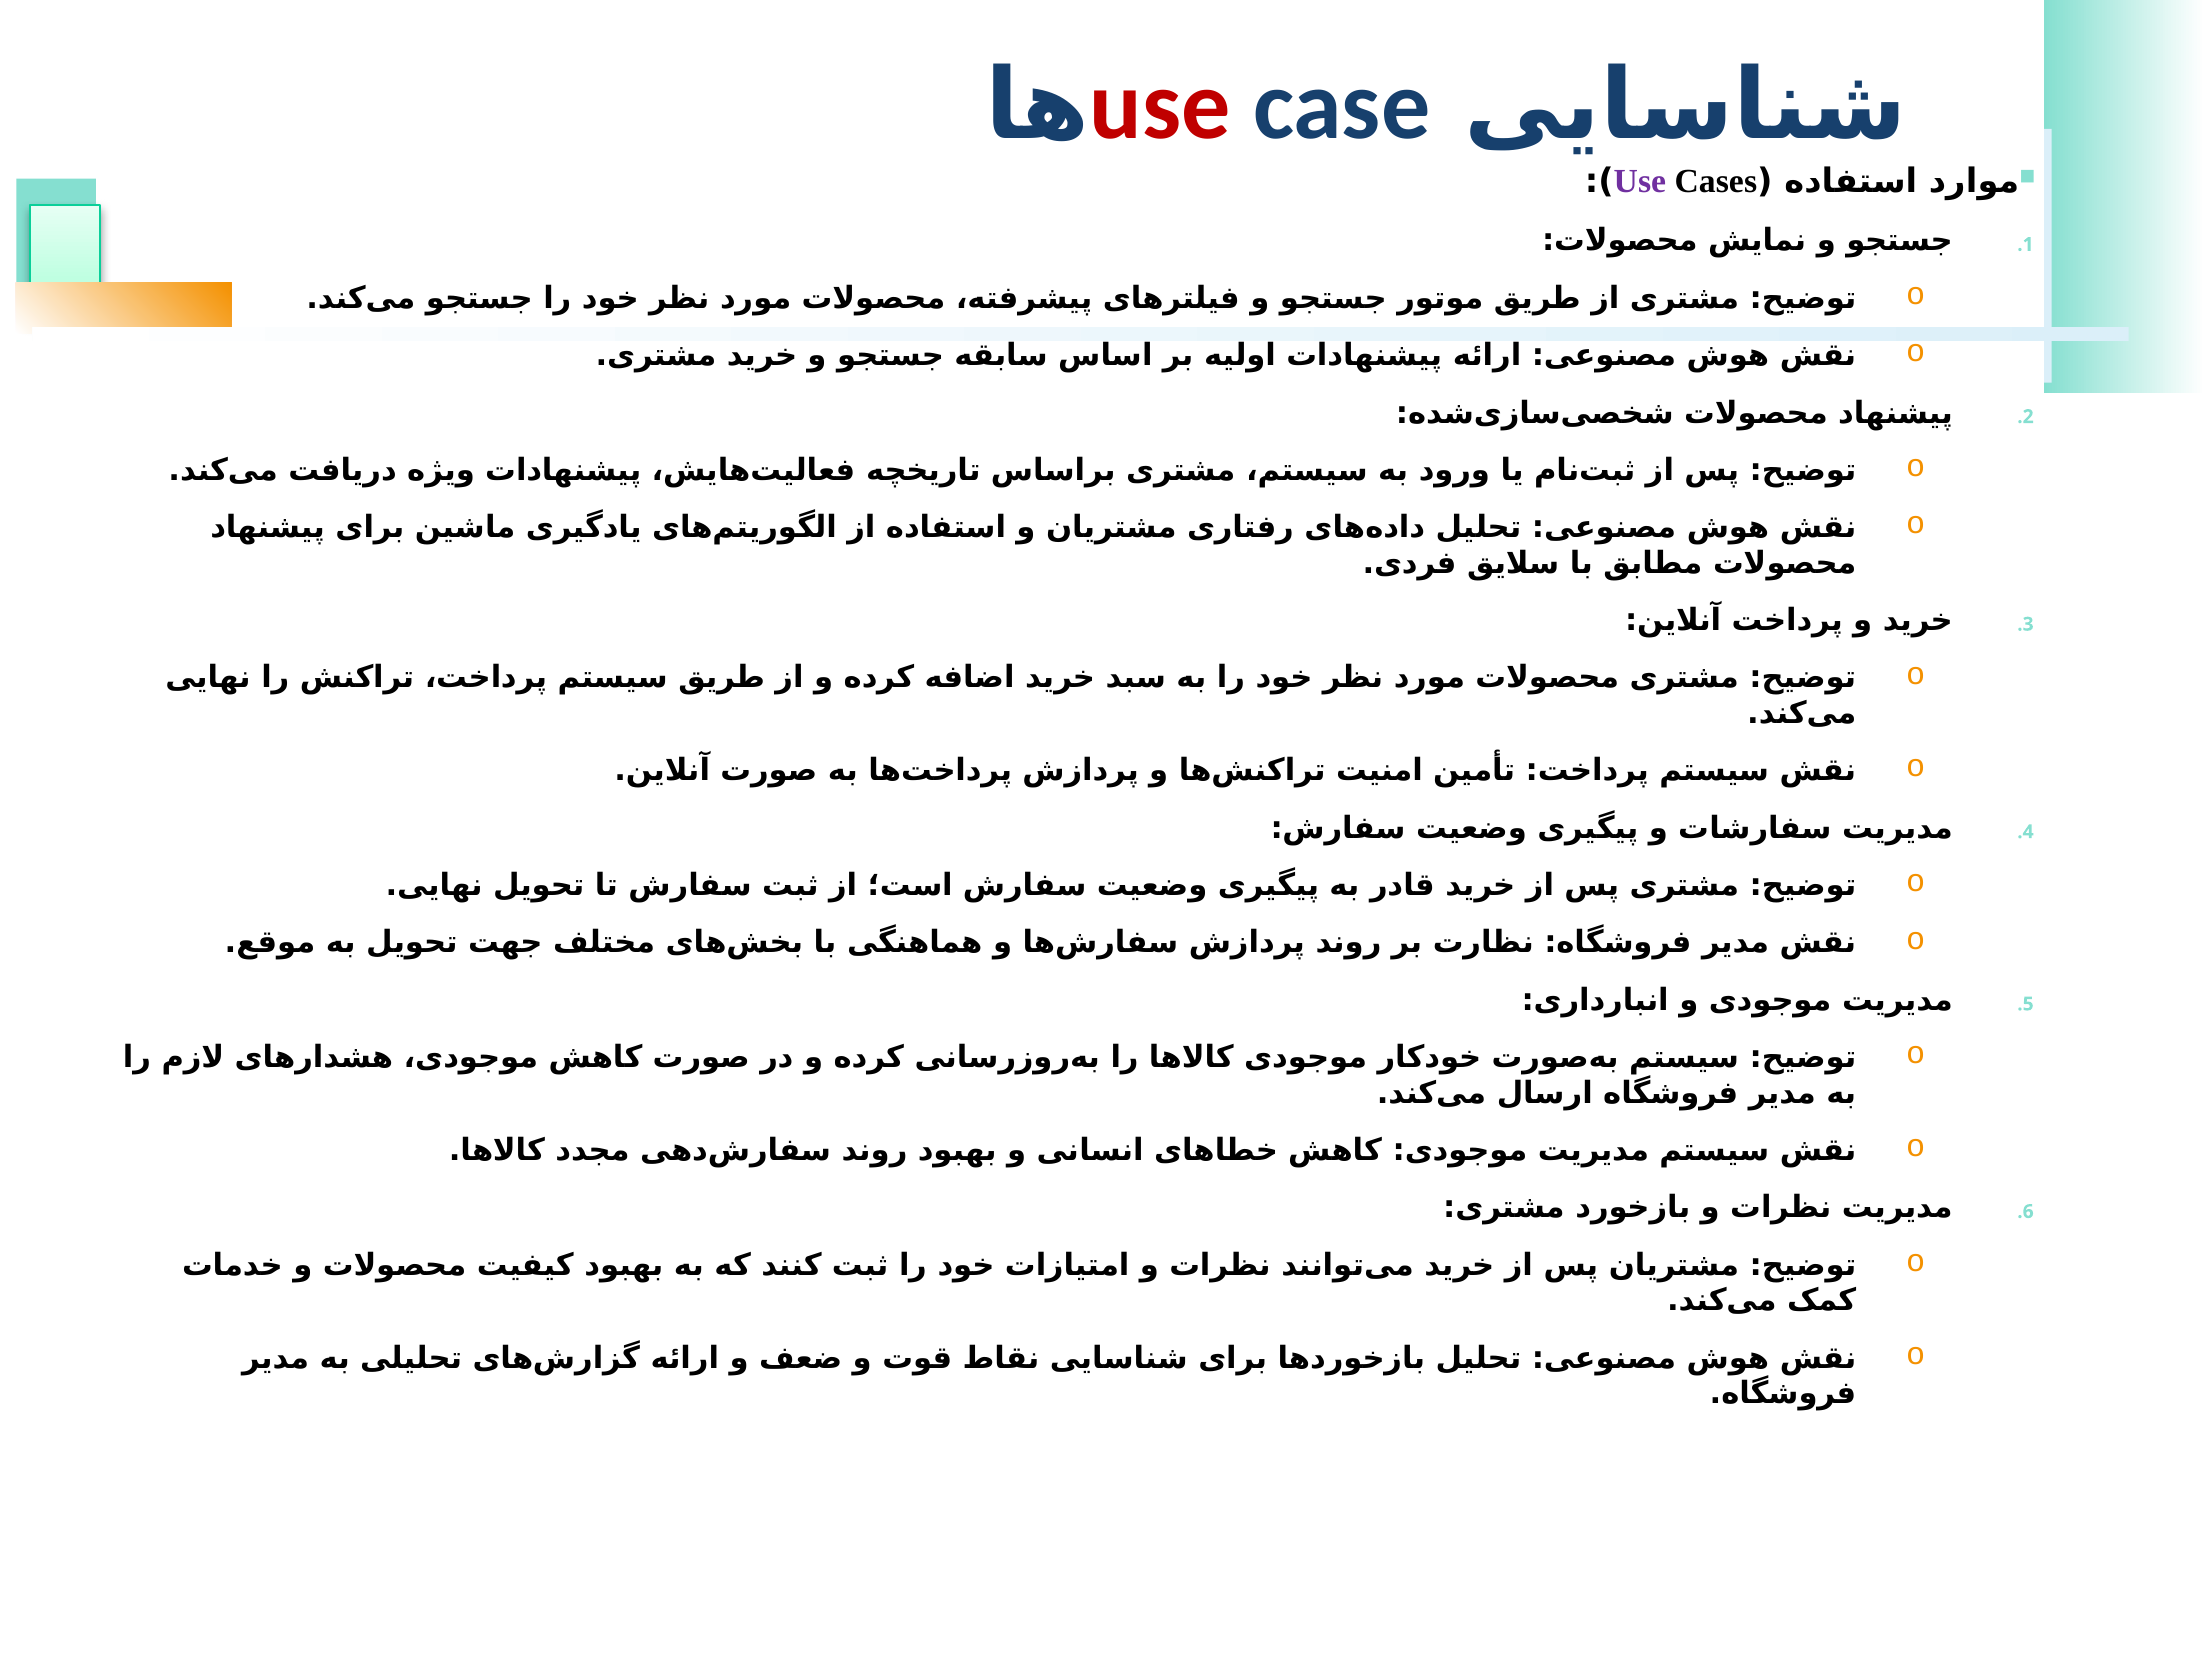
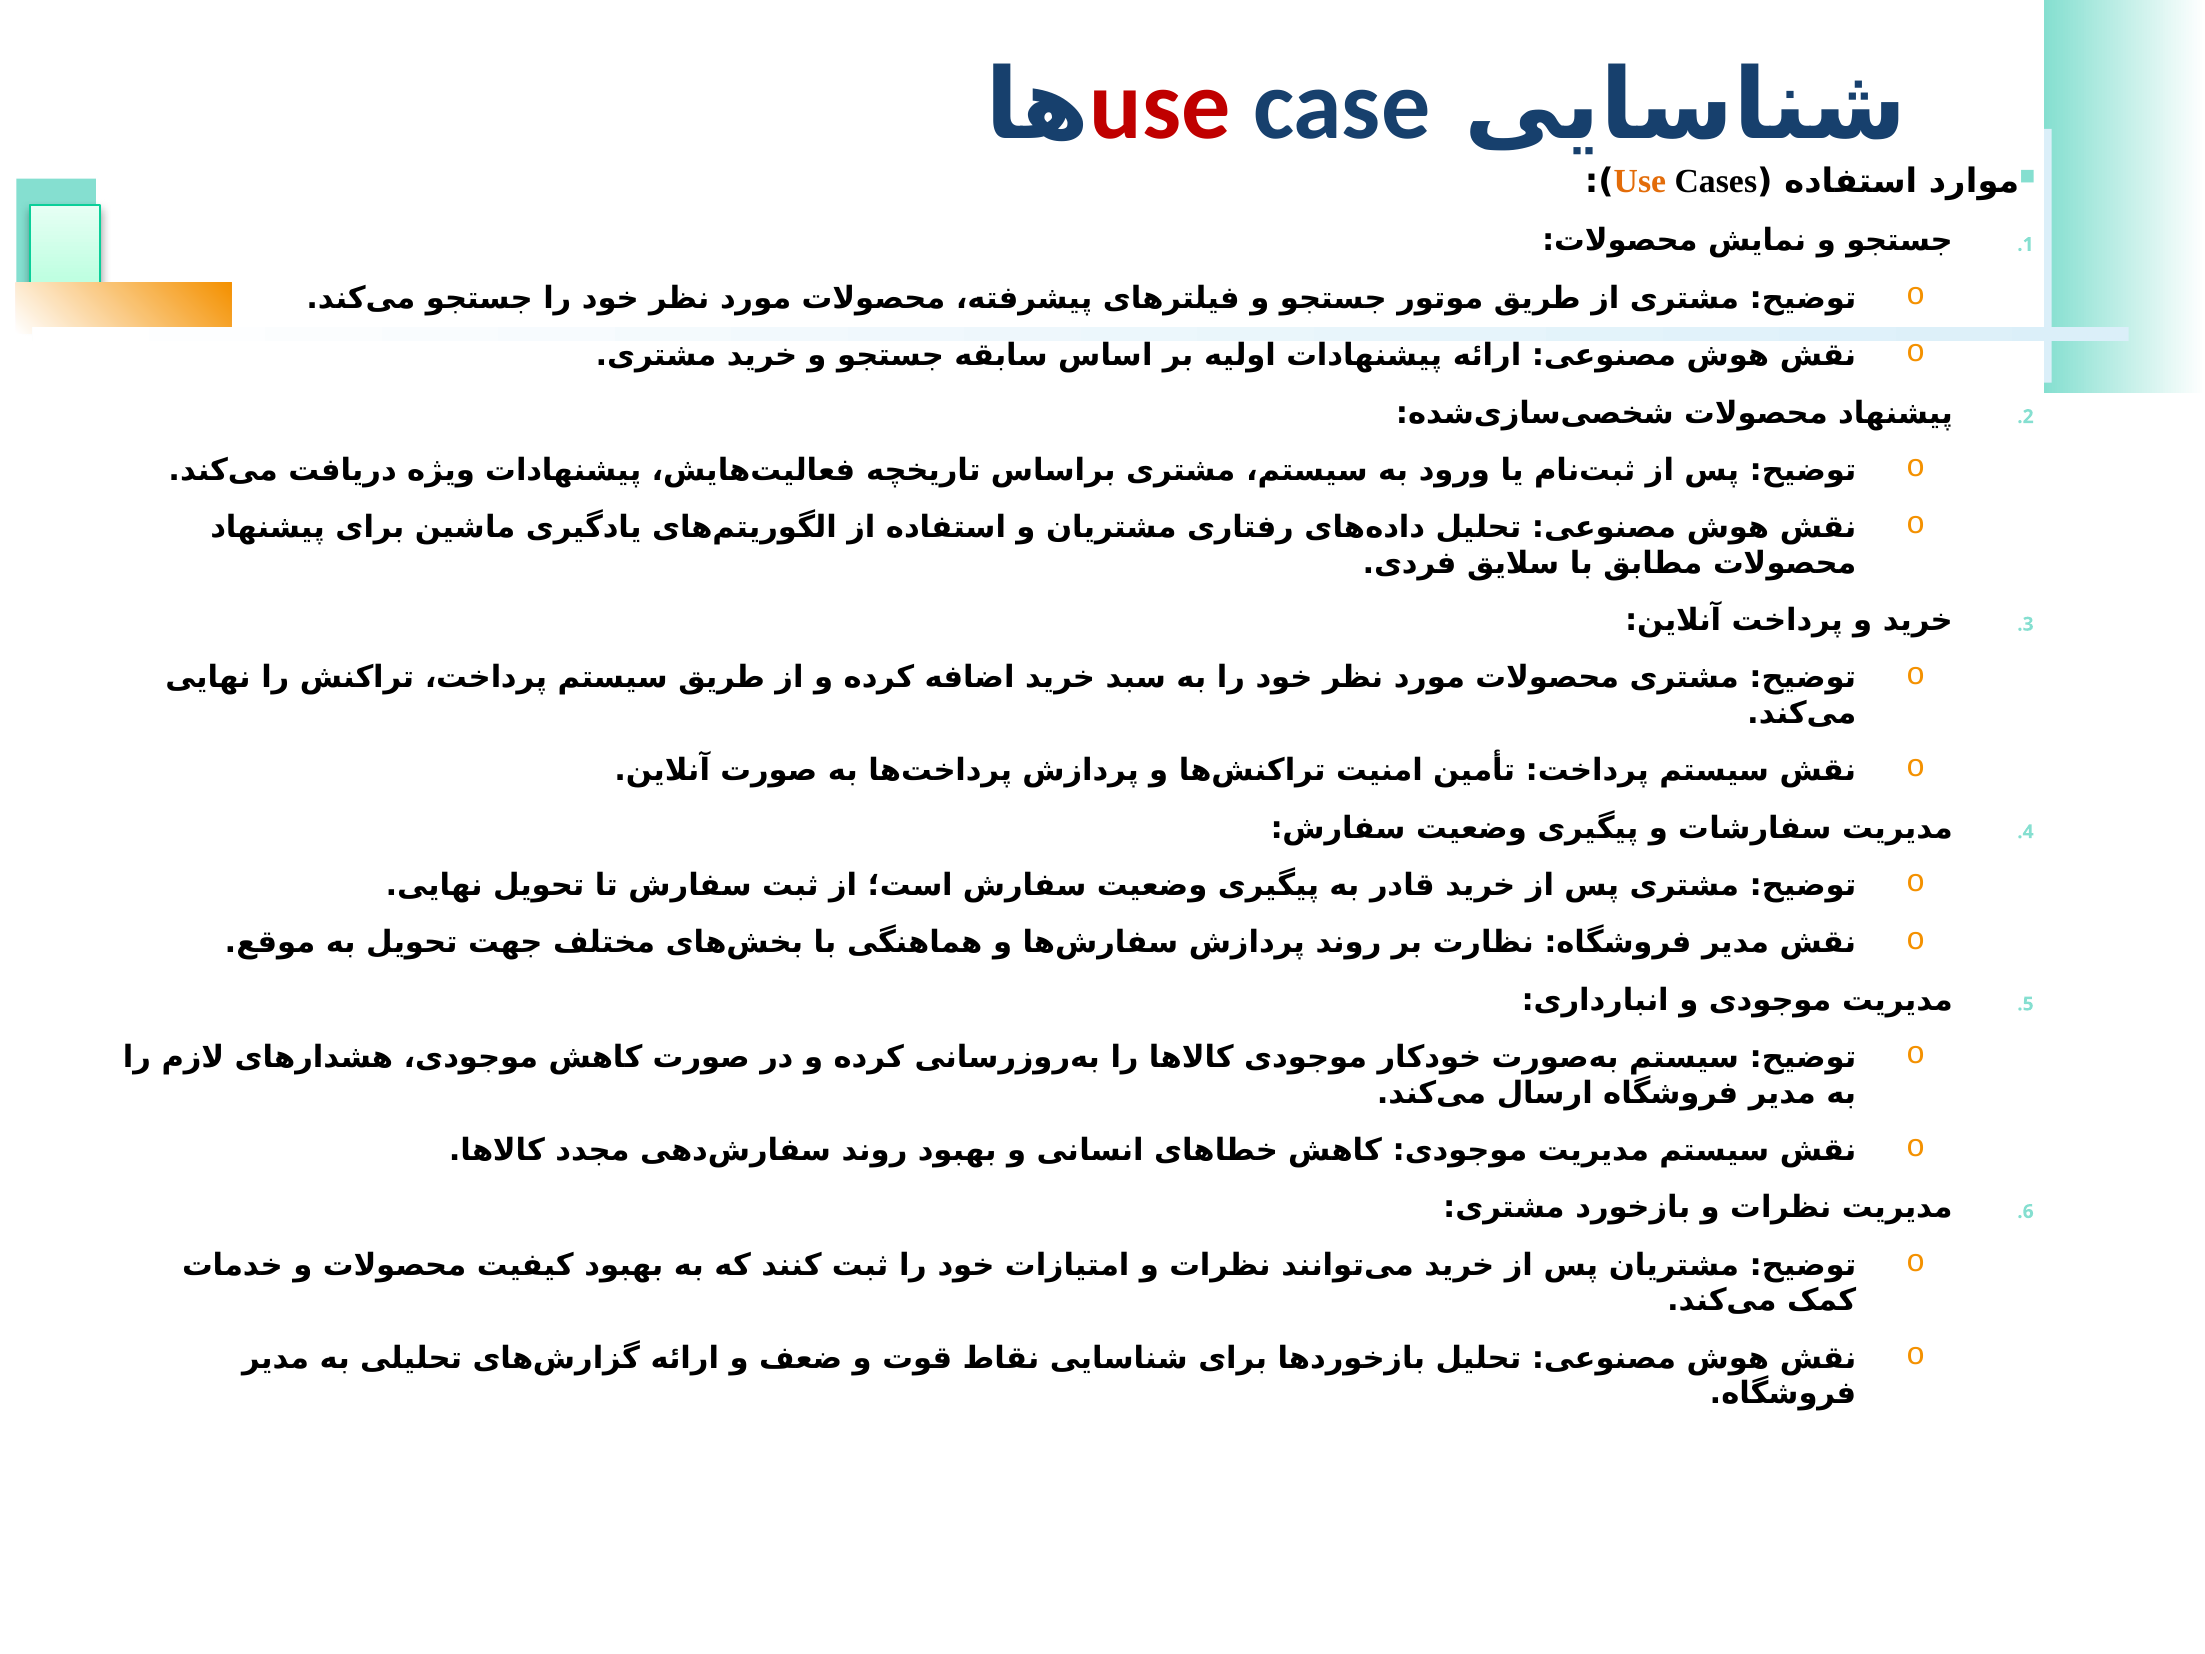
Use at (1640, 182) colour: purple -> orange
